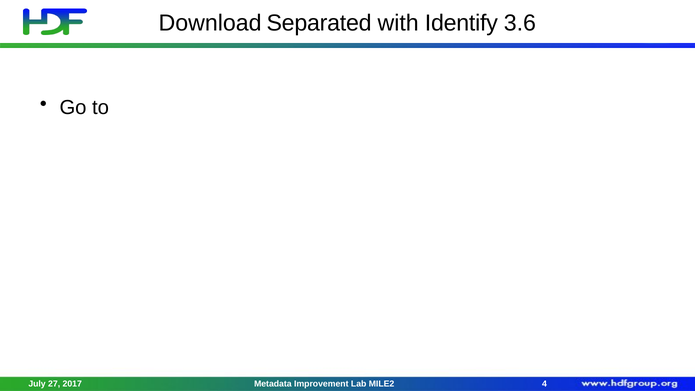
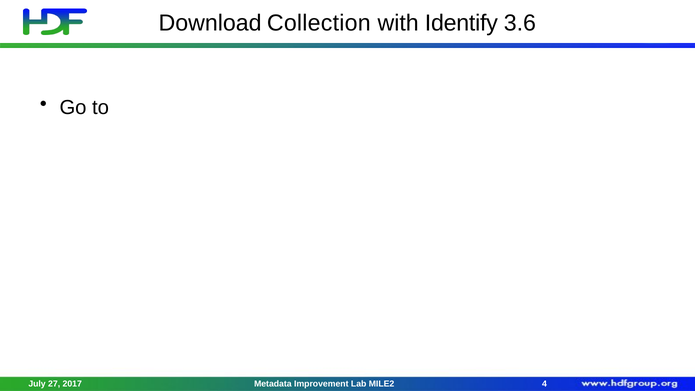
Separated: Separated -> Collection
